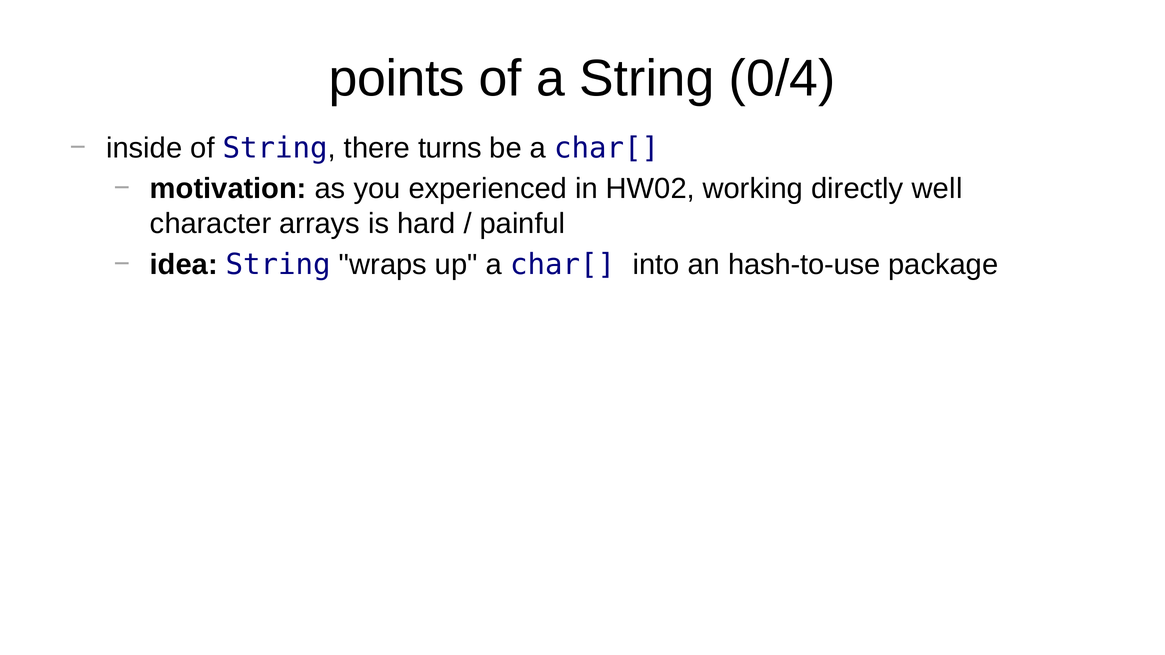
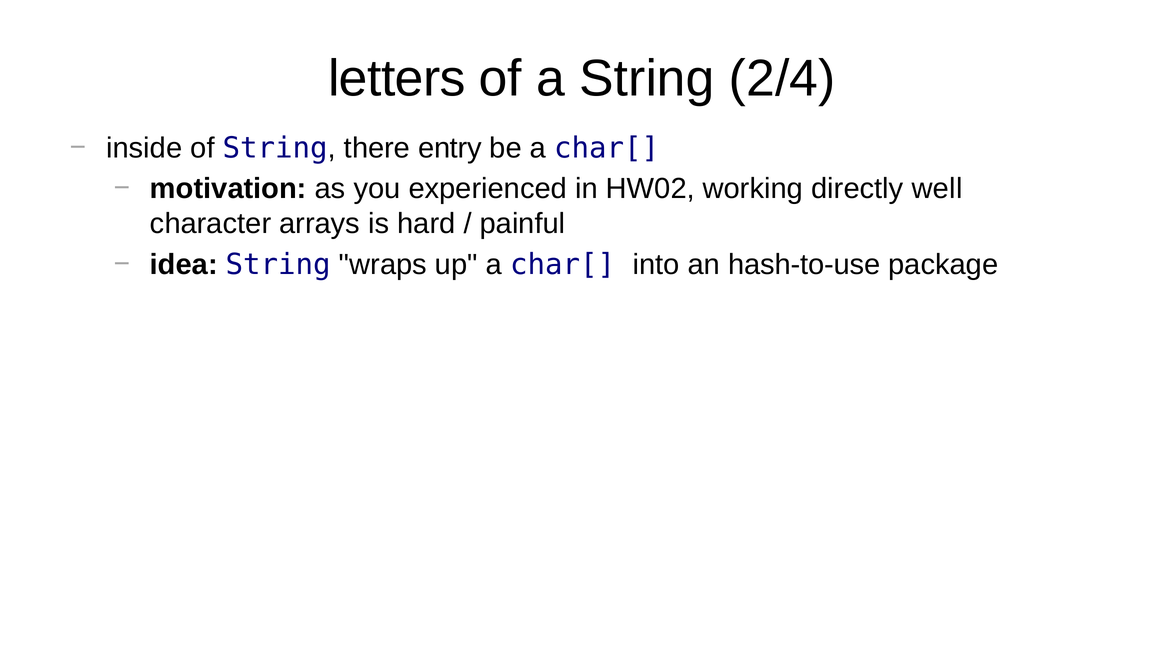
points: points -> letters
0/4: 0/4 -> 2/4
turns: turns -> entry
